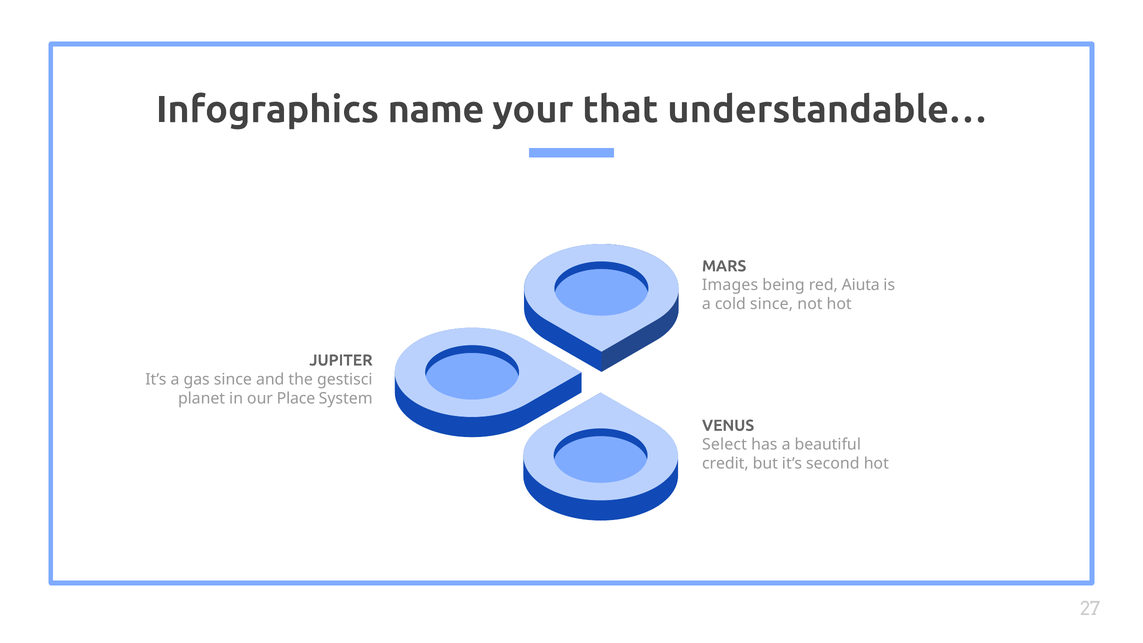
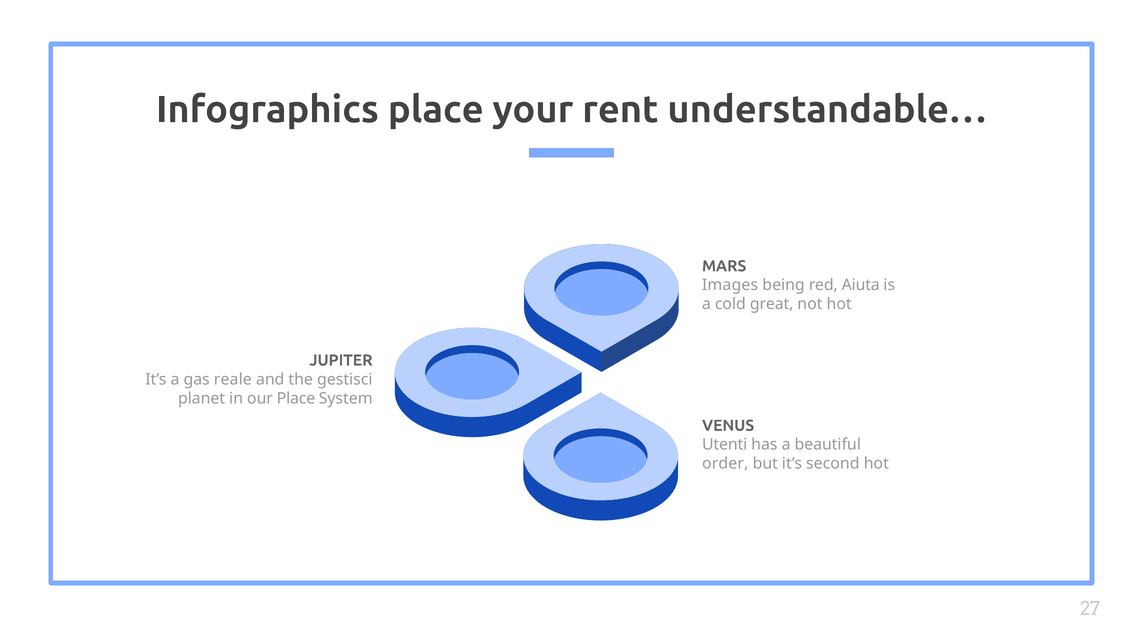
Infographics name: name -> place
that: that -> rent
cold since: since -> great
gas since: since -> reale
Select: Select -> Utenti
credit: credit -> order
